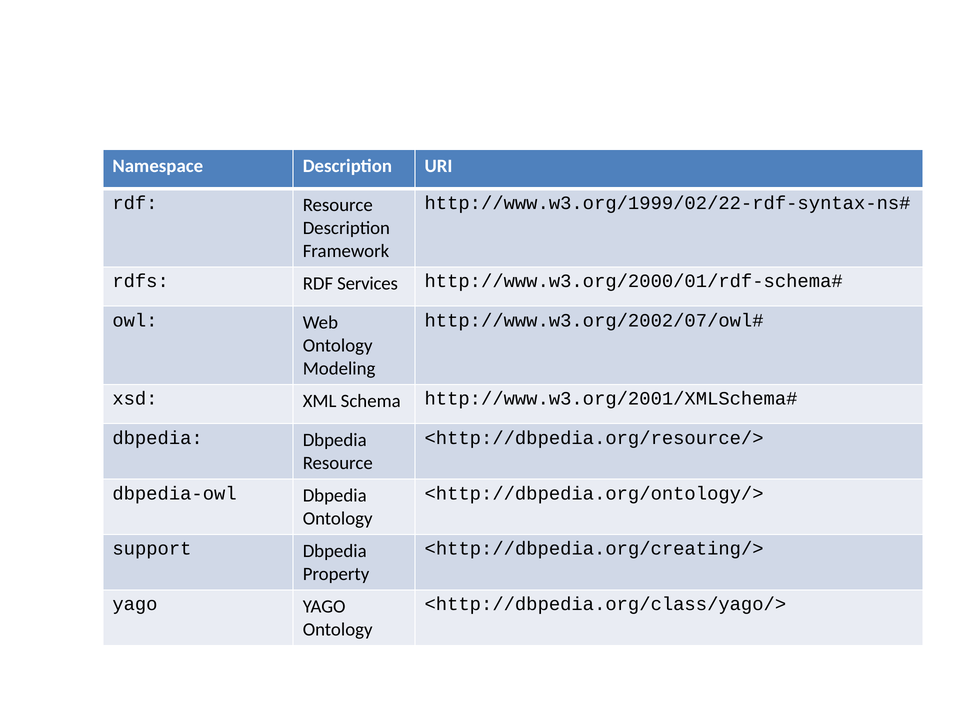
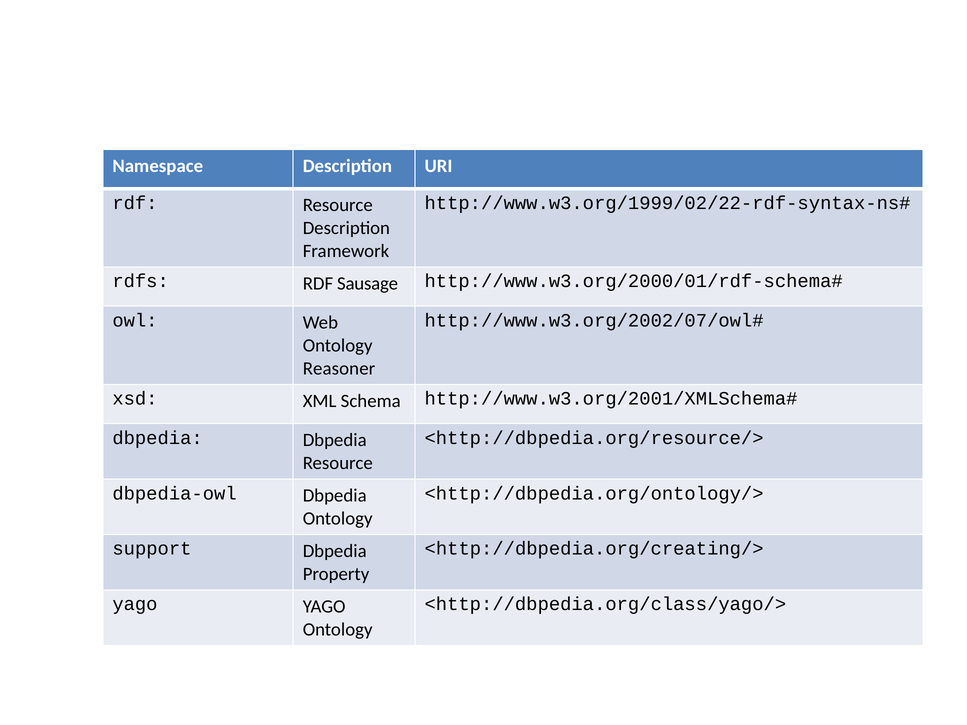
Services: Services -> Sausage
Modeling: Modeling -> Reasoner
